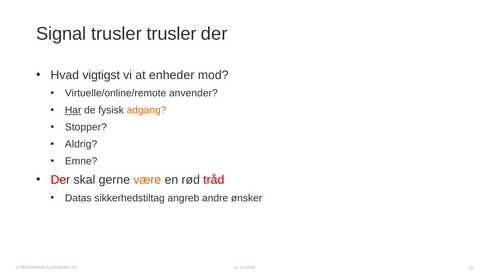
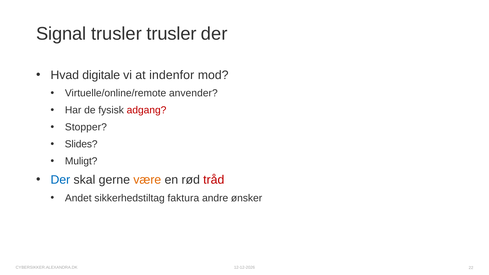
vigtigst: vigtigst -> digitale
enheder: enheder -> indenfor
Har underline: present -> none
adgang colour: orange -> red
Aldrig: Aldrig -> Slides
Emne: Emne -> Muligt
Der at (60, 180) colour: red -> blue
Datas: Datas -> Andet
angreb: angreb -> faktura
